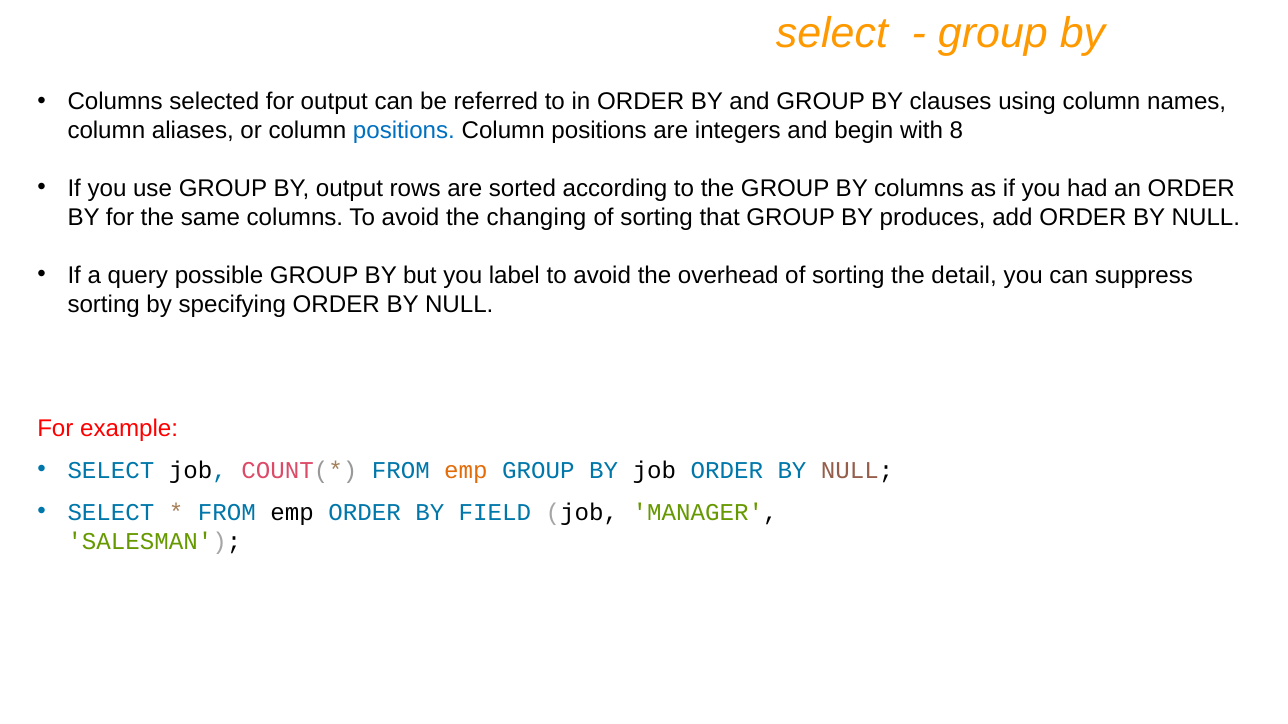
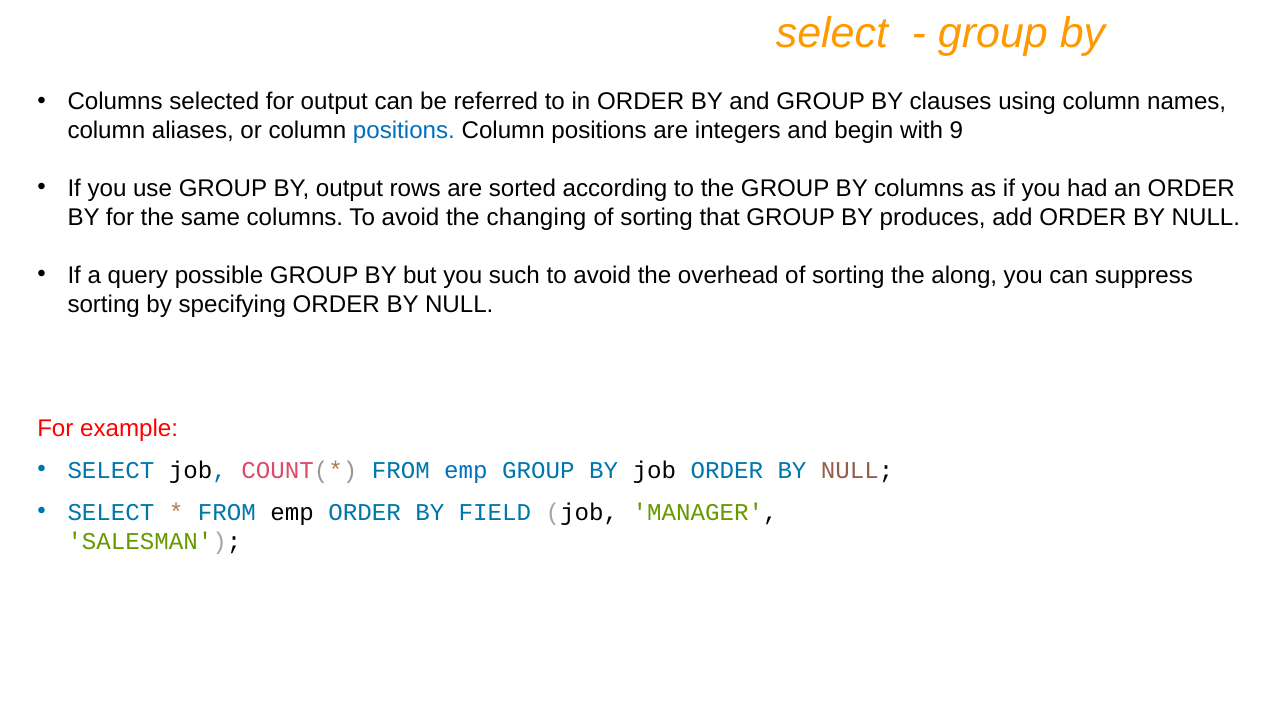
8: 8 -> 9
label: label -> such
detail: detail -> along
emp at (466, 471) colour: orange -> blue
